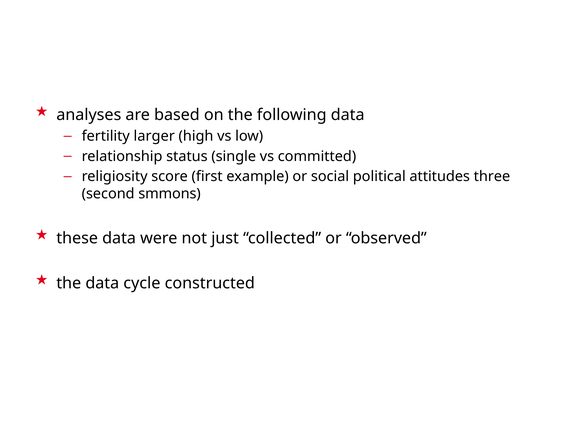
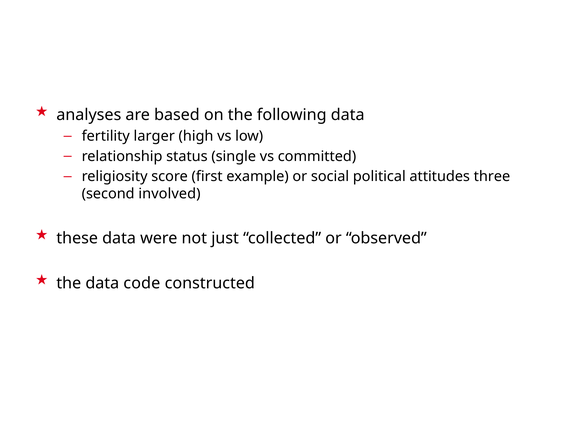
smmons: smmons -> involved
cycle: cycle -> code
